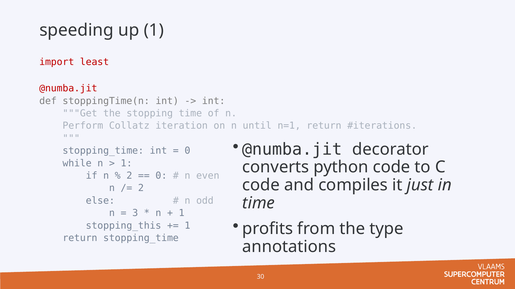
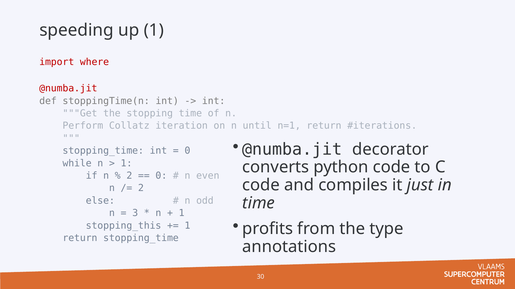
least: least -> where
